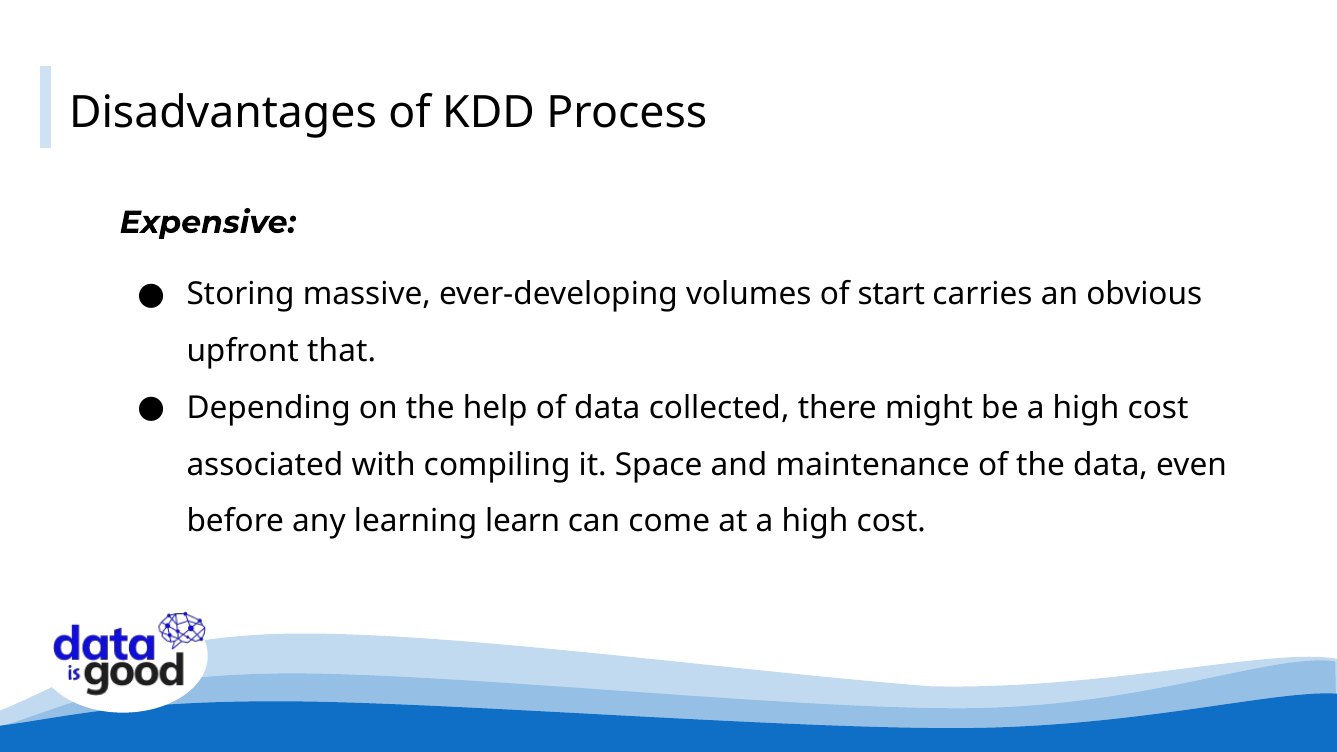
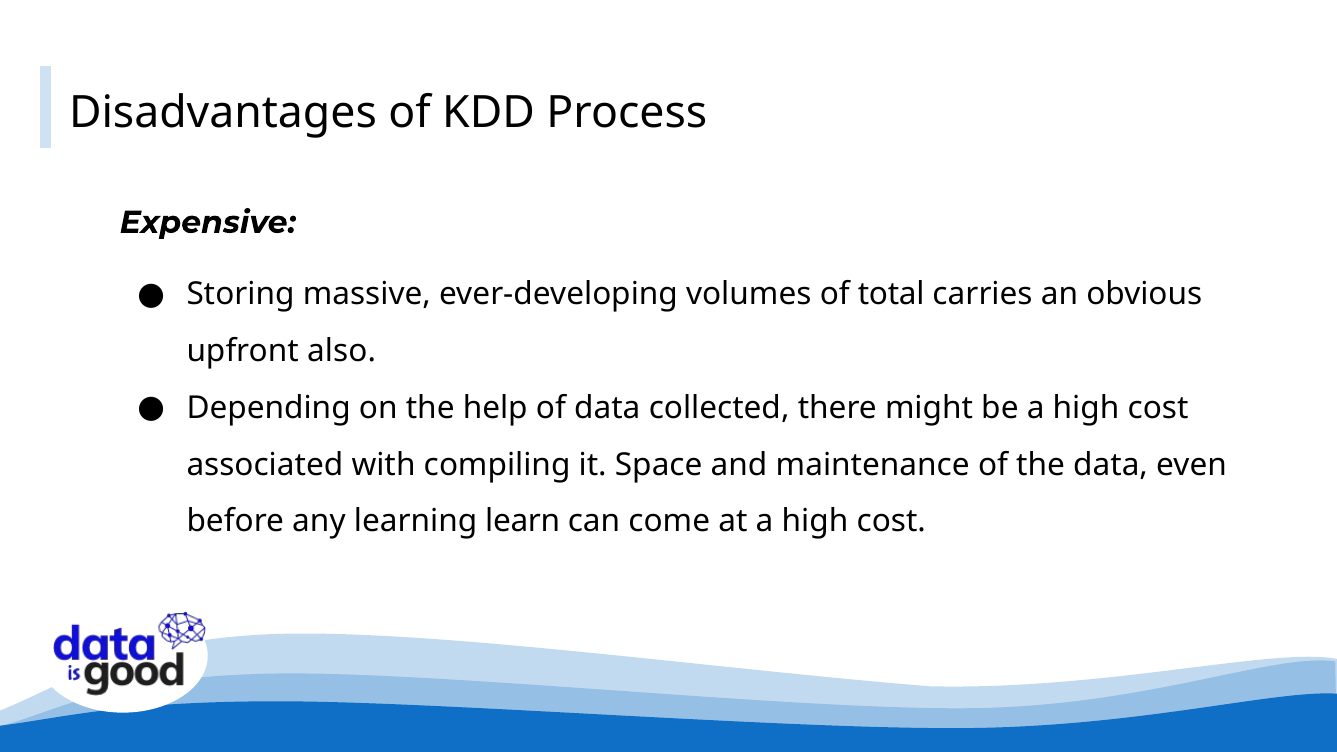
start: start -> total
that: that -> also
